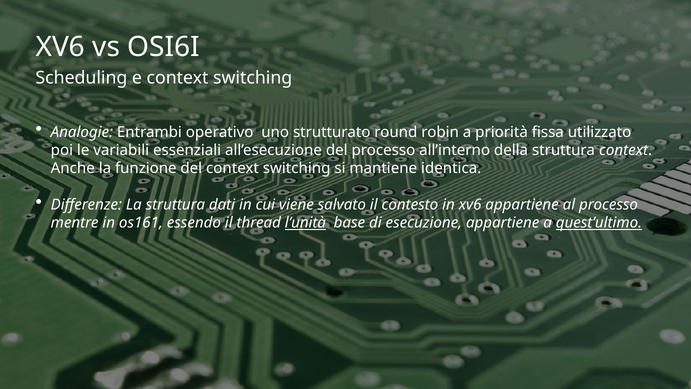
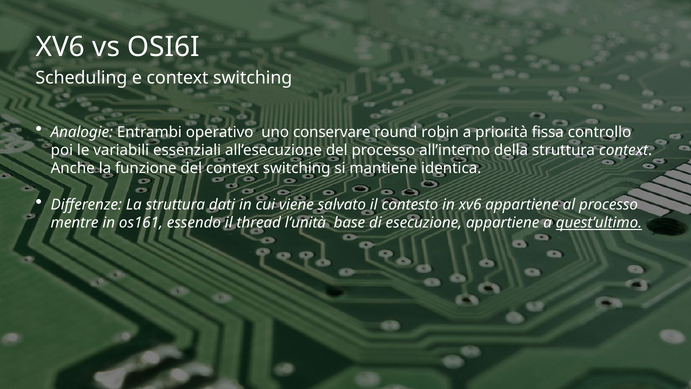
strutturato: strutturato -> conservare
utilizzato: utilizzato -> controllo
l’unità underline: present -> none
